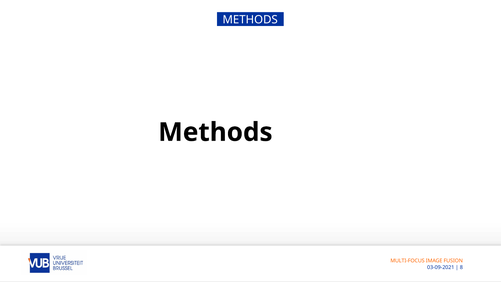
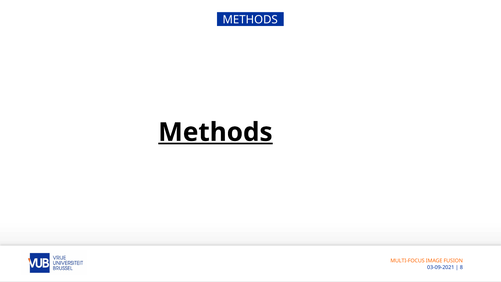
Methods at (215, 132) underline: none -> present
